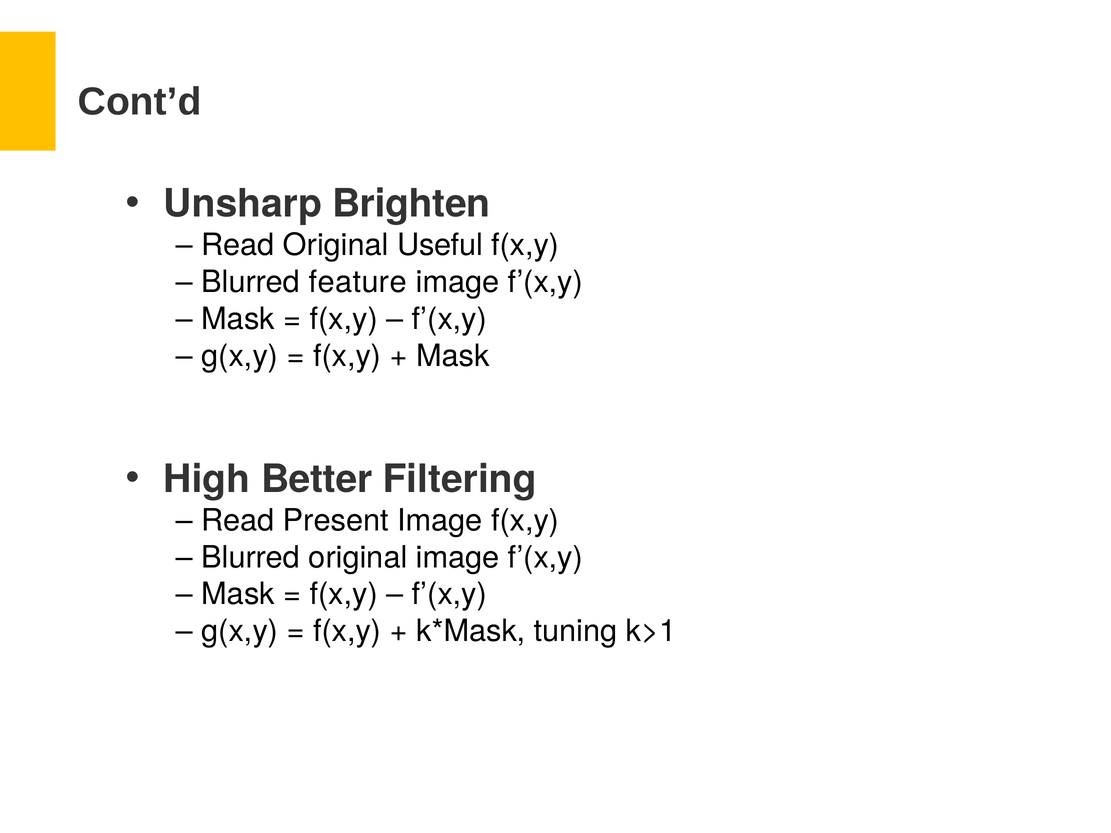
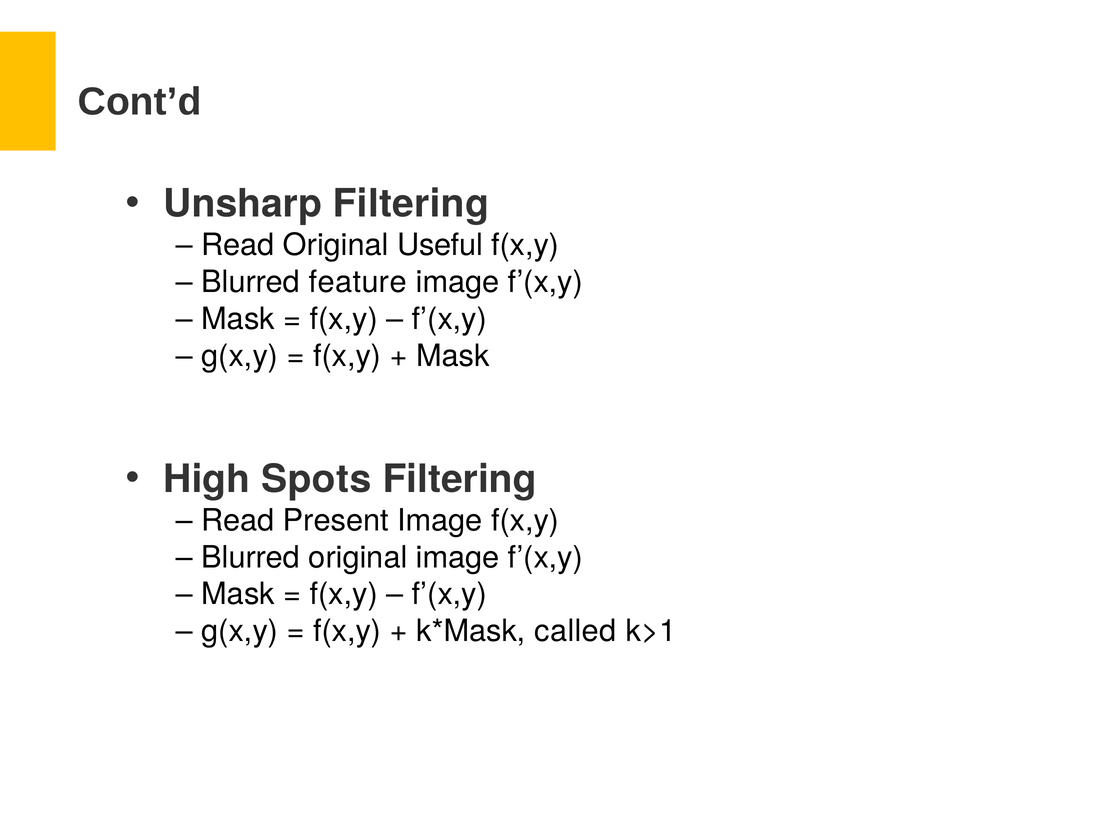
Unsharp Brighten: Brighten -> Filtering
Better: Better -> Spots
tuning: tuning -> called
